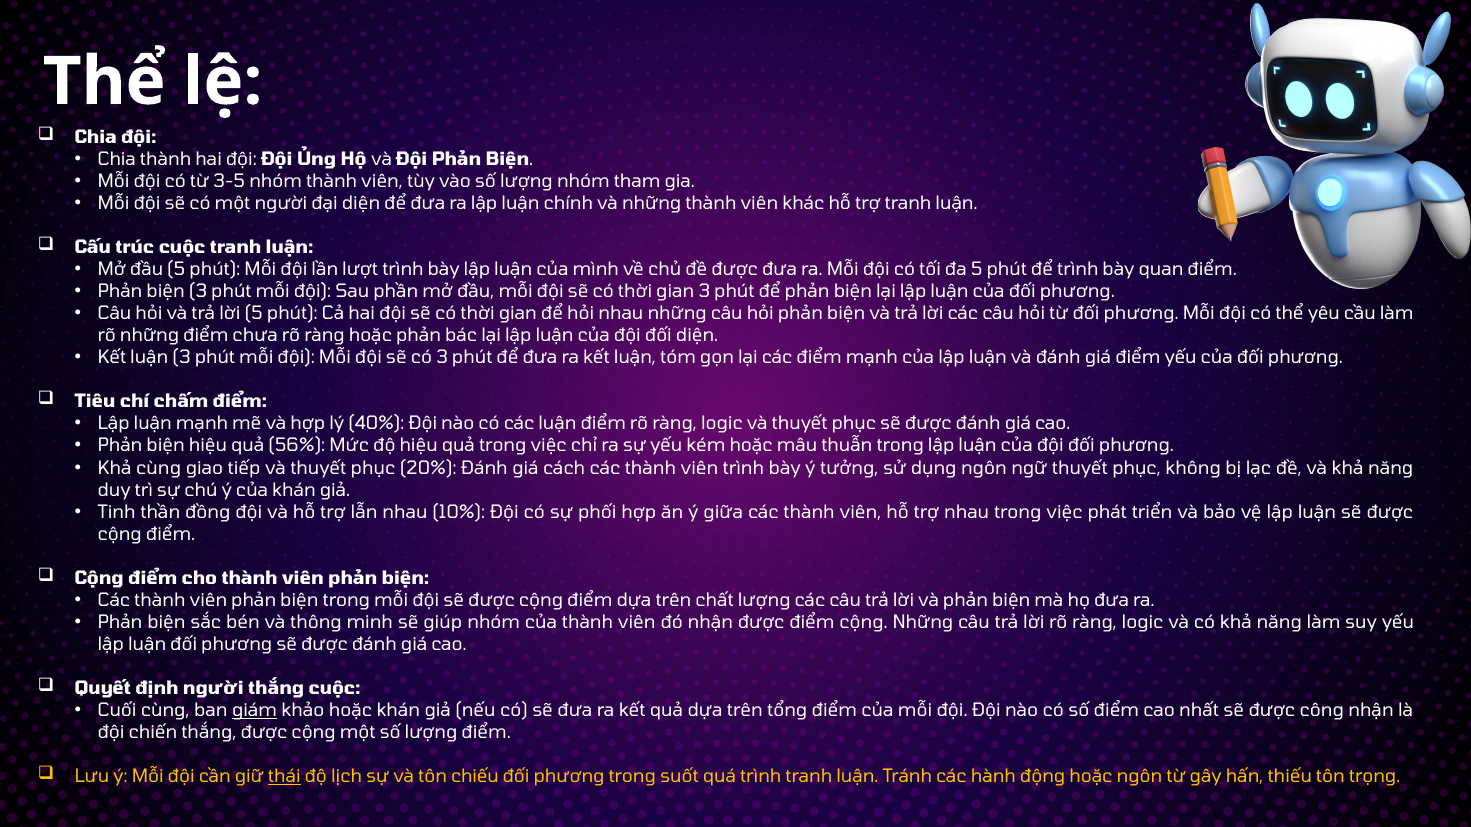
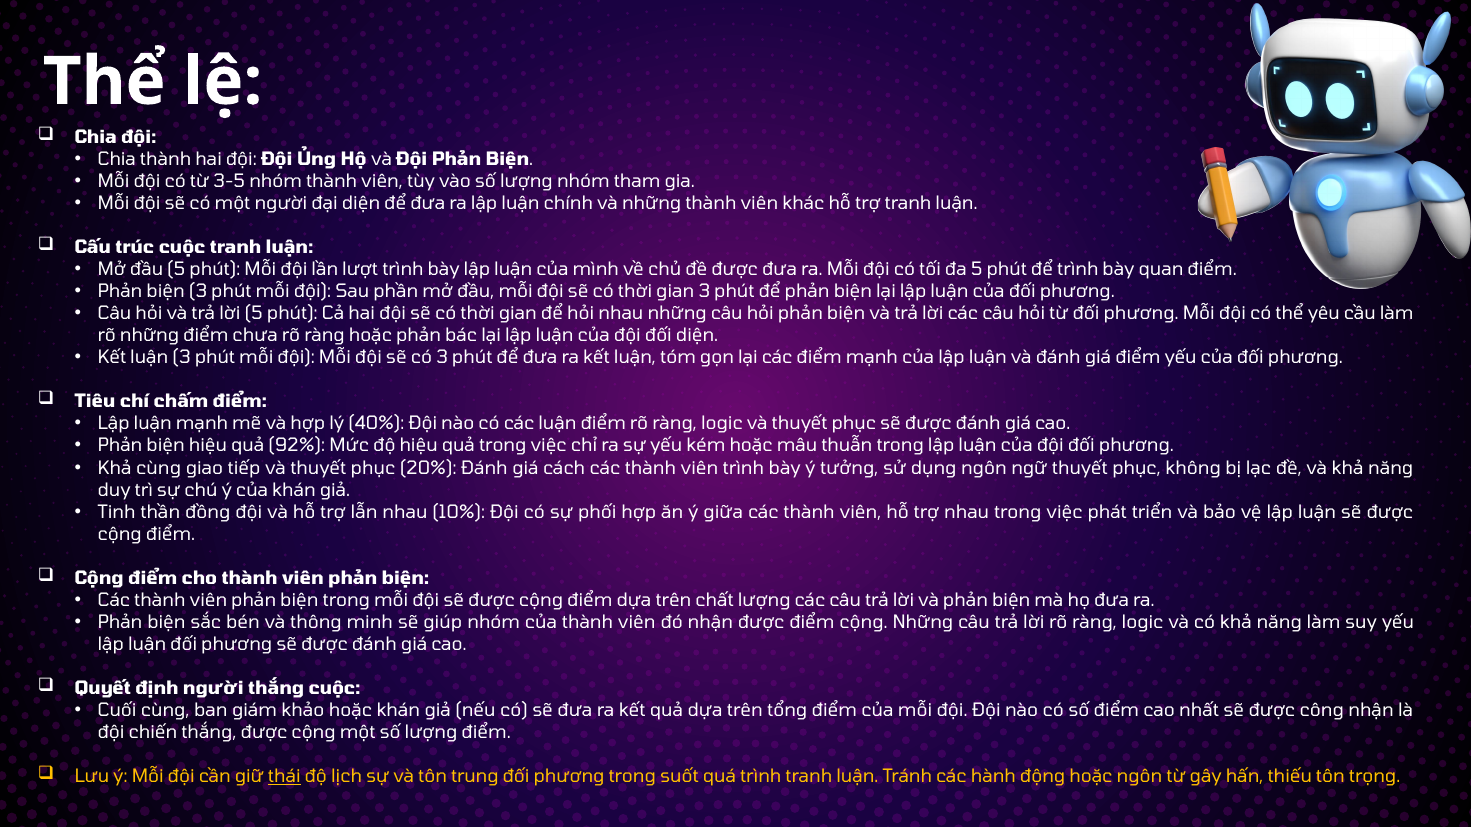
56%: 56% -> 92%
giám underline: present -> none
chiếu: chiếu -> trung
